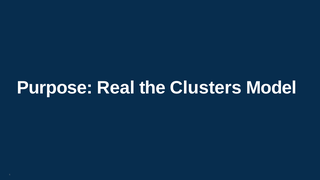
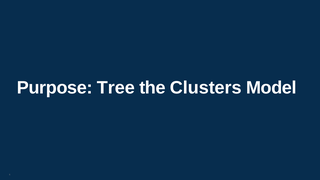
Real: Real -> Tree
